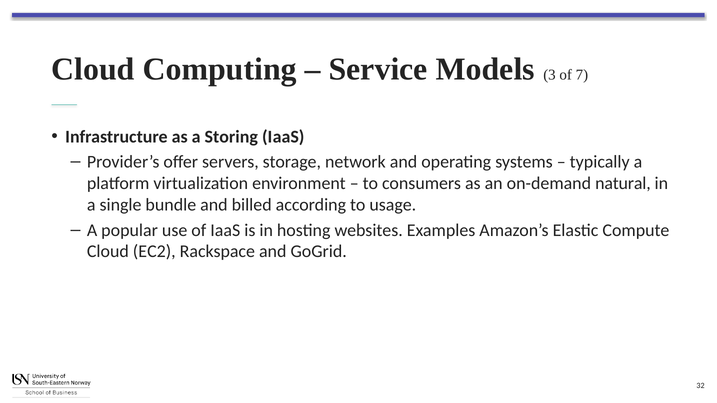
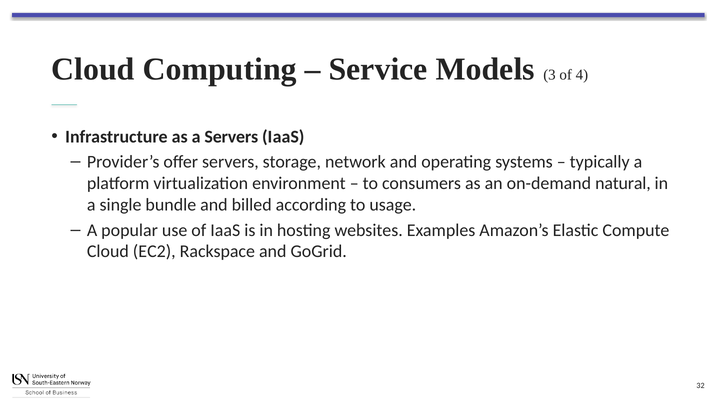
7: 7 -> 4
a Storing: Storing -> Servers
